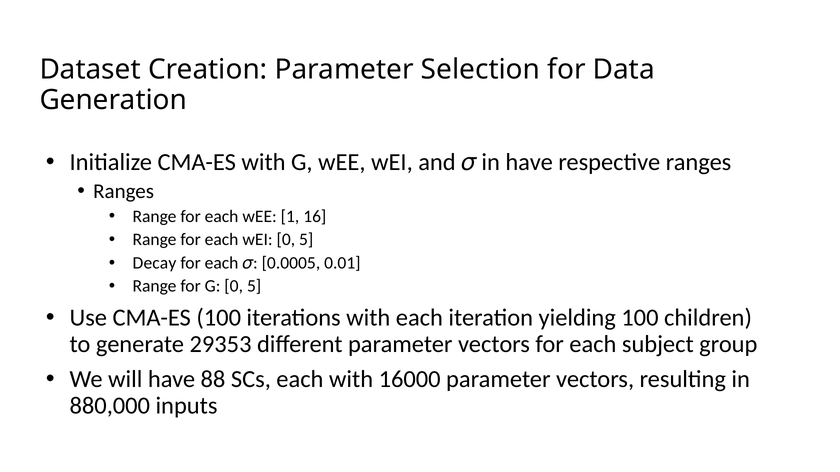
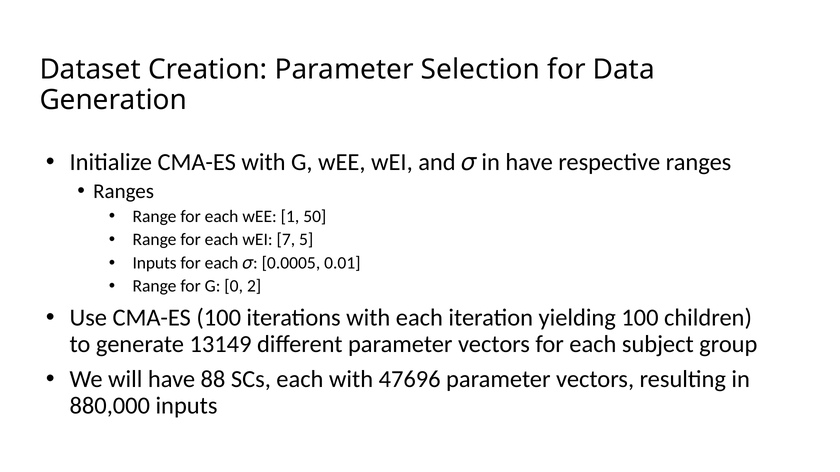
16: 16 -> 50
wEI 0: 0 -> 7
Decay at (154, 263): Decay -> Inputs
G 0 5: 5 -> 2
29353: 29353 -> 13149
16000: 16000 -> 47696
